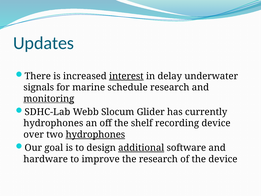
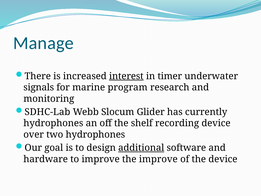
Updates: Updates -> Manage
delay: delay -> timer
schedule: schedule -> program
monitoring underline: present -> none
hydrophones at (95, 134) underline: present -> none
the research: research -> improve
